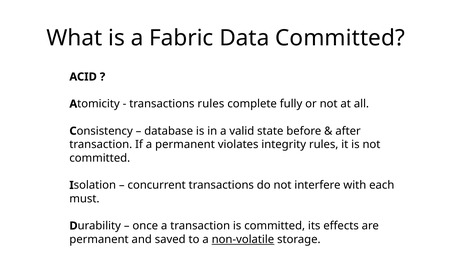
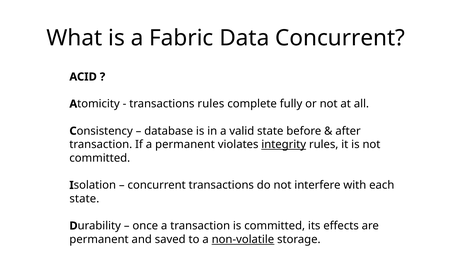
Data Committed: Committed -> Concurrent
integrity underline: none -> present
must at (84, 199): must -> state
